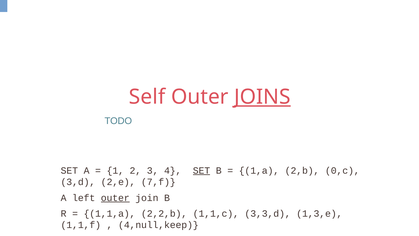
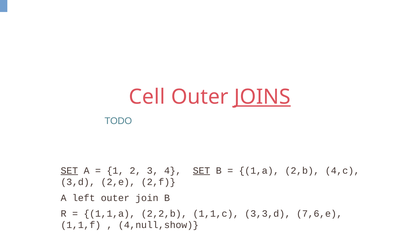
Self: Self -> Cell
SET at (69, 170) underline: none -> present
0,c: 0,c -> 4,c
7,f: 7,f -> 2,f
outer at (115, 198) underline: present -> none
1,3,e: 1,3,e -> 7,6,e
4,null,keep: 4,null,keep -> 4,null,show
